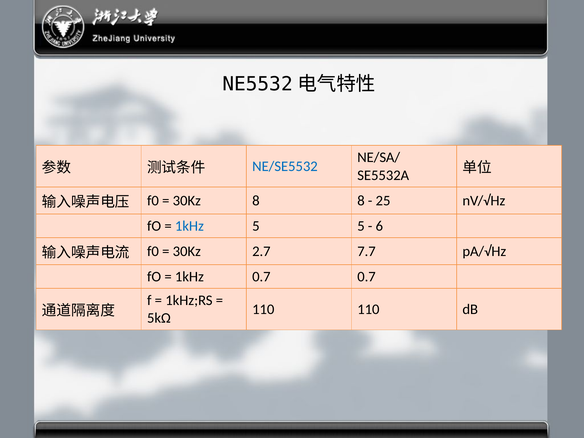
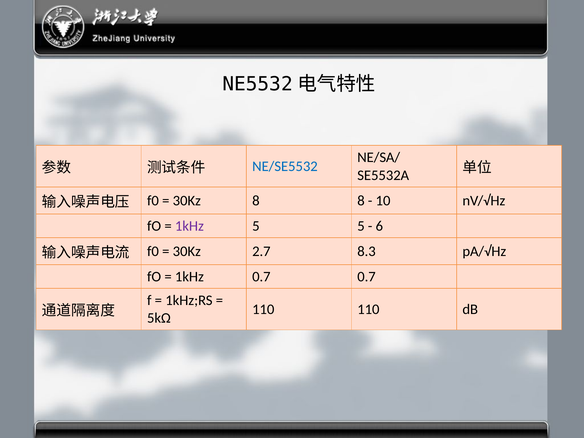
25: 25 -> 10
1kHz at (189, 226) colour: blue -> purple
7.7: 7.7 -> 8.3
